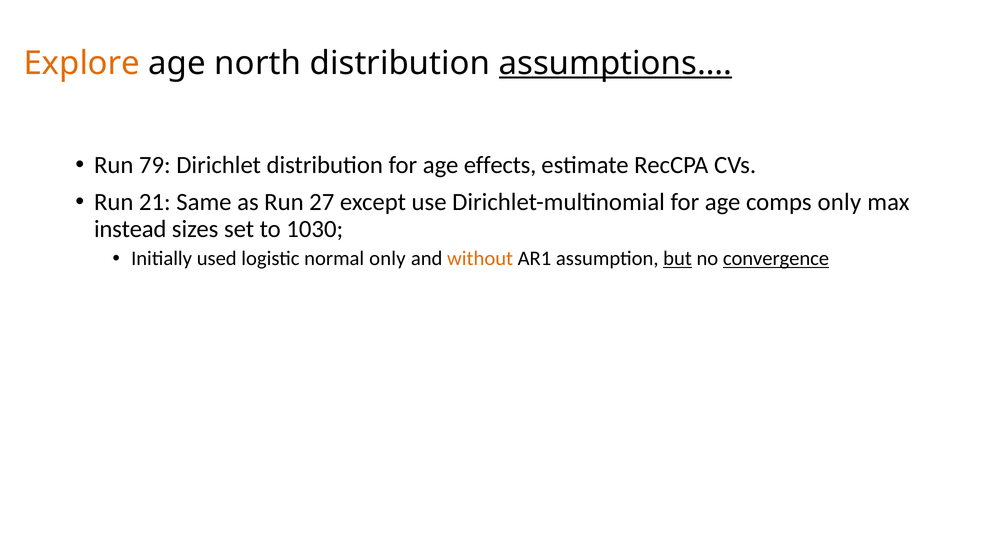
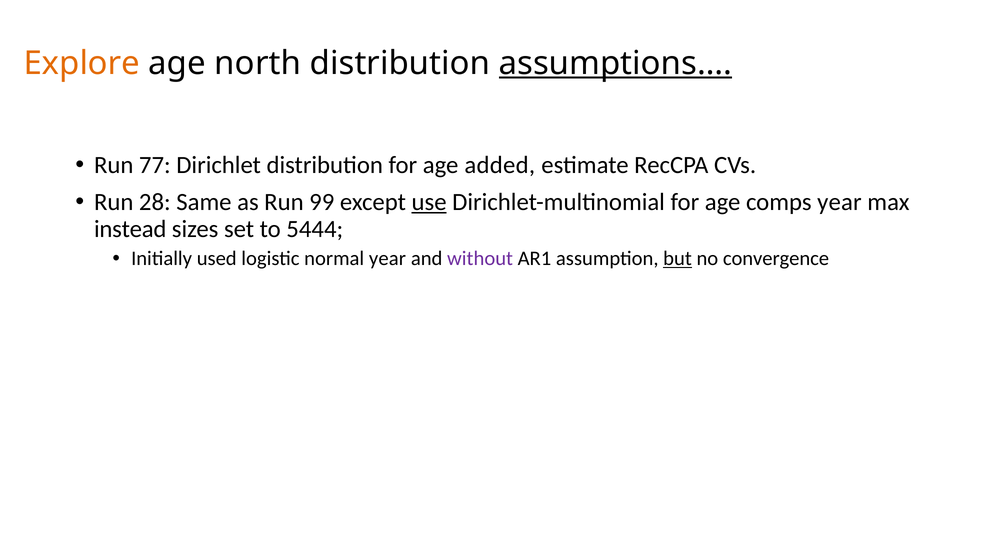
79: 79 -> 77
effects: effects -> added
21: 21 -> 28
27: 27 -> 99
use underline: none -> present
comps only: only -> year
1030: 1030 -> 5444
normal only: only -> year
without colour: orange -> purple
convergence underline: present -> none
